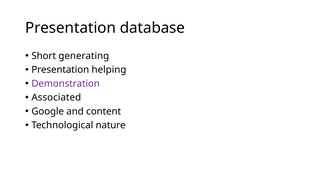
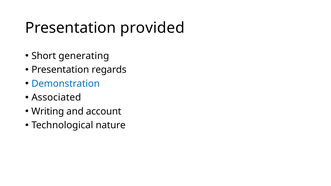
database: database -> provided
helping: helping -> regards
Demonstration colour: purple -> blue
Google: Google -> Writing
content: content -> account
